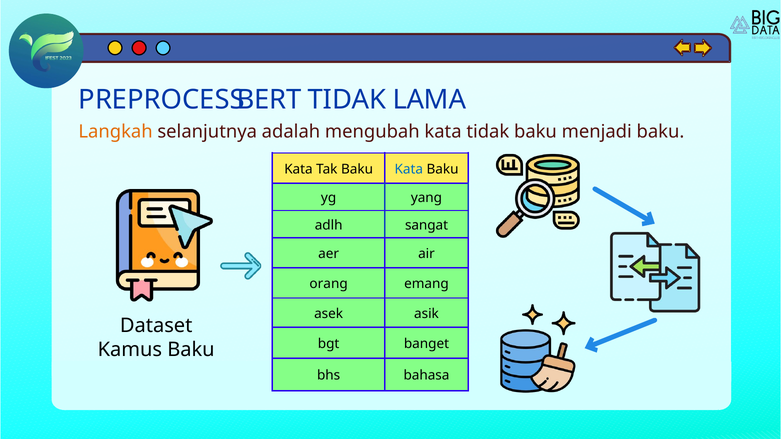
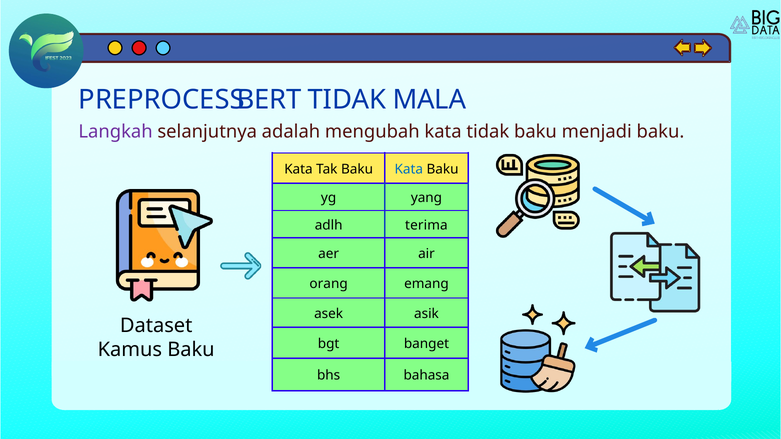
LAMA: LAMA -> MALA
Langkah colour: orange -> purple
sangat: sangat -> terima
